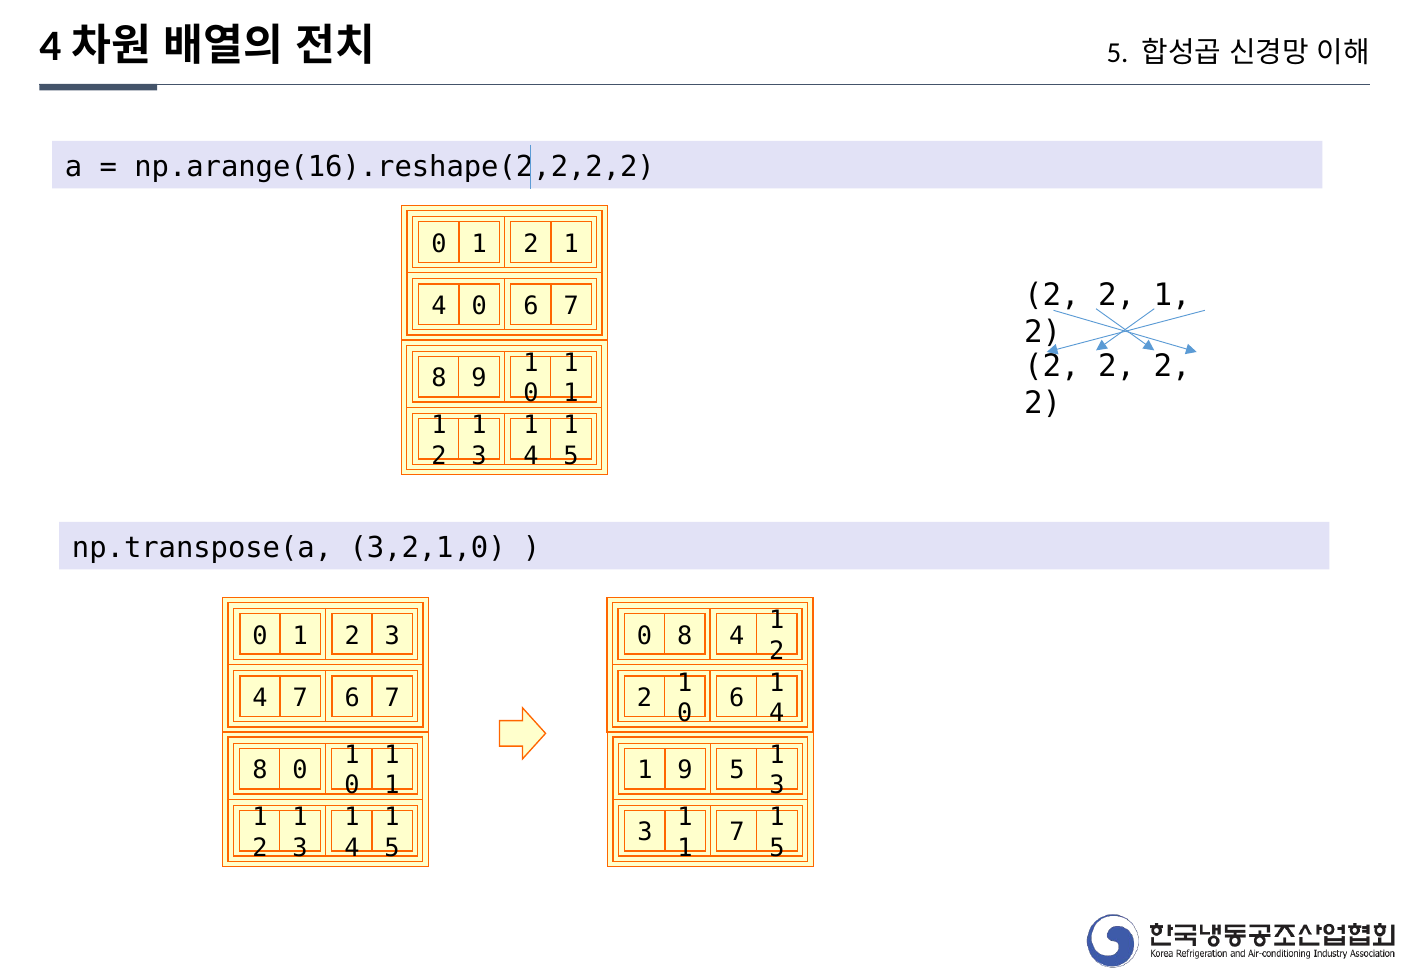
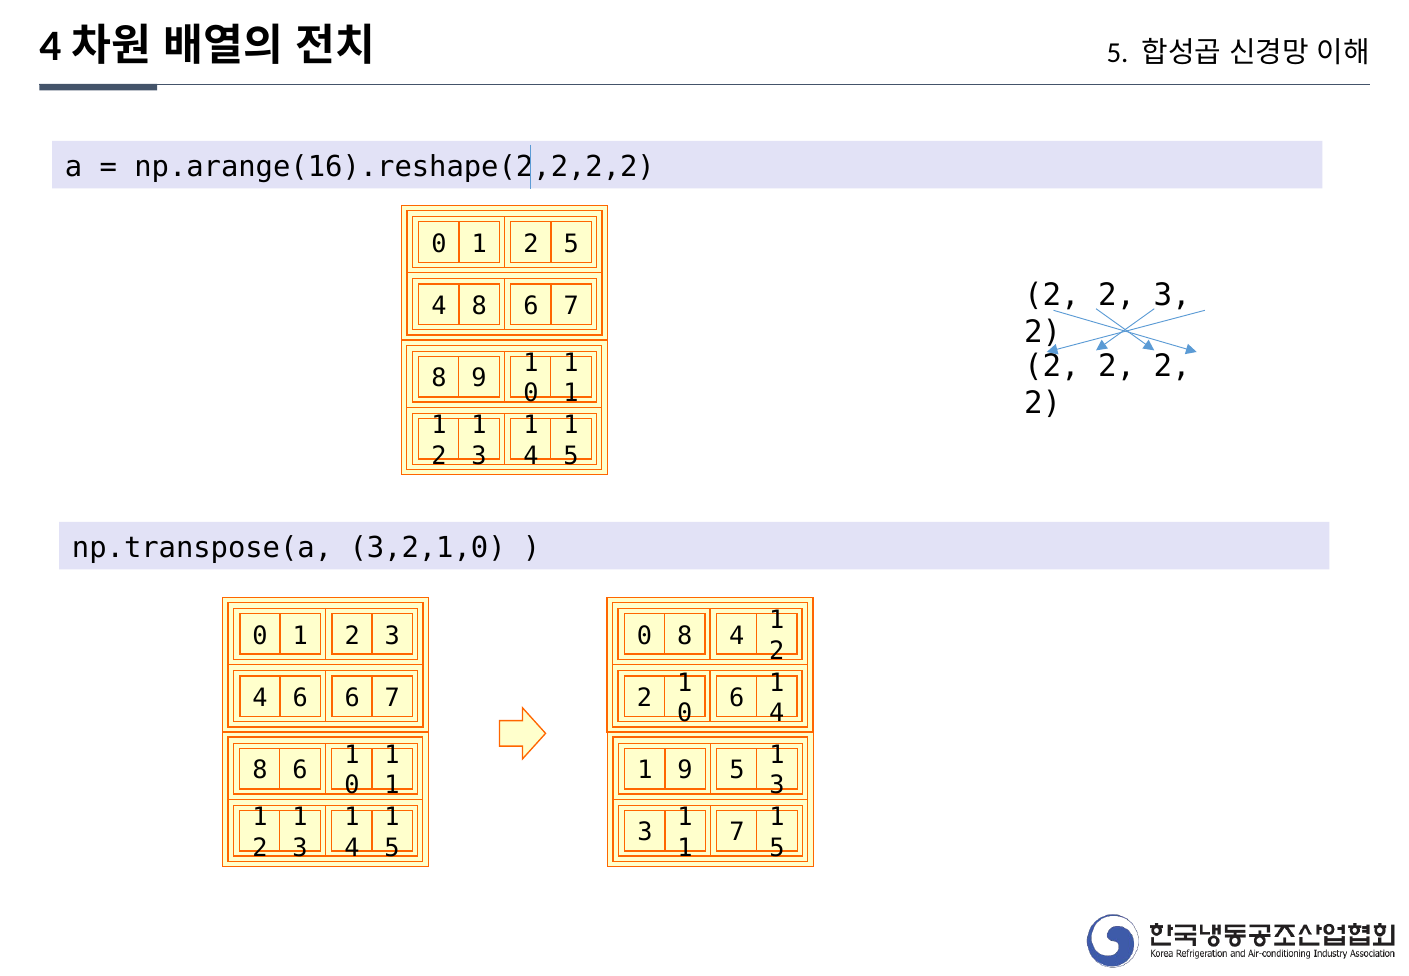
0 1 2 1: 1 -> 5
1 at (1172, 295): 1 -> 3
4 0: 0 -> 8
4 7: 7 -> 6
0 at (300, 770): 0 -> 6
